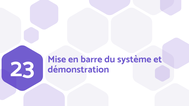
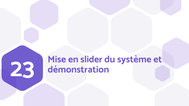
barre: barre -> slider
